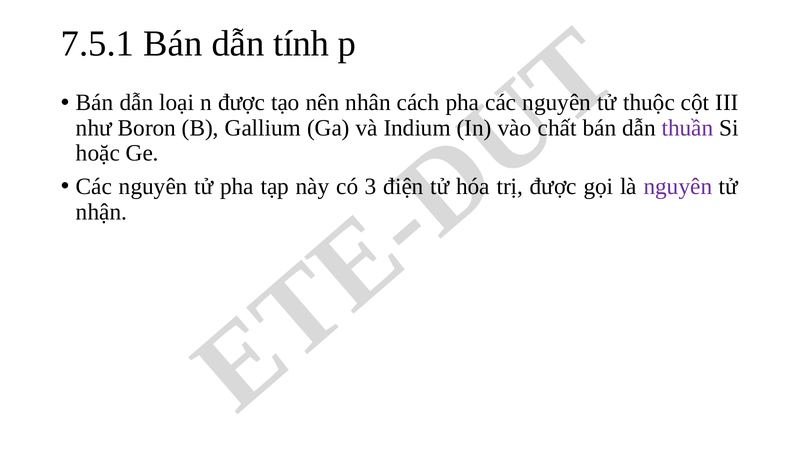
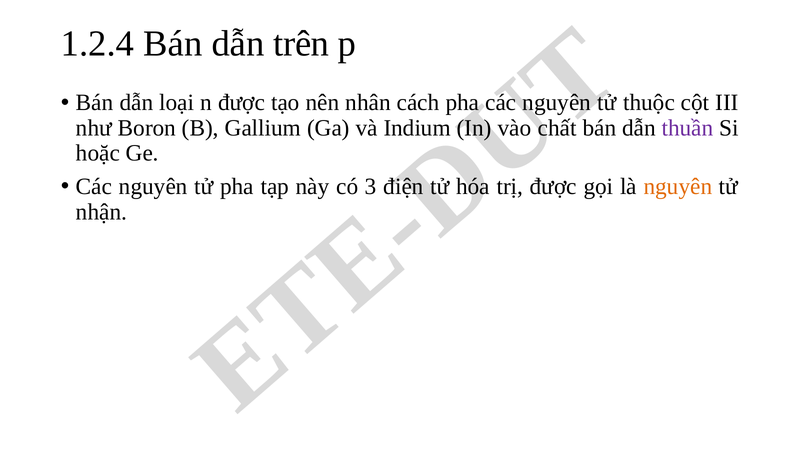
7.5.1: 7.5.1 -> 1.2.4
tính: tính -> trên
nguyên at (678, 187) colour: purple -> orange
